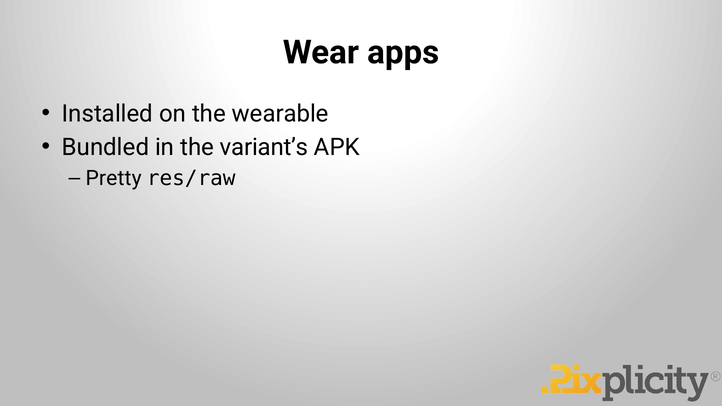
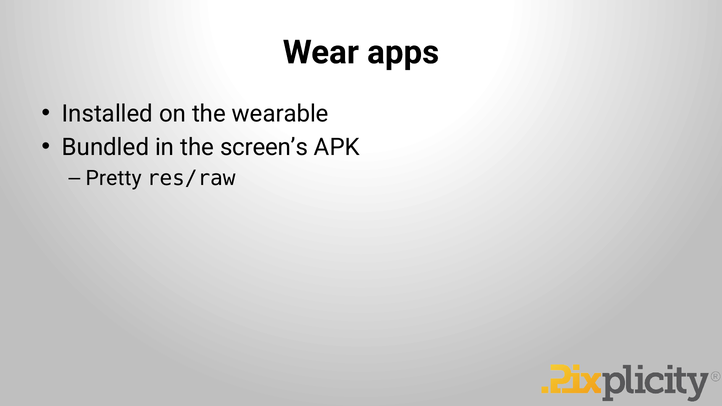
variant’s: variant’s -> screen’s
